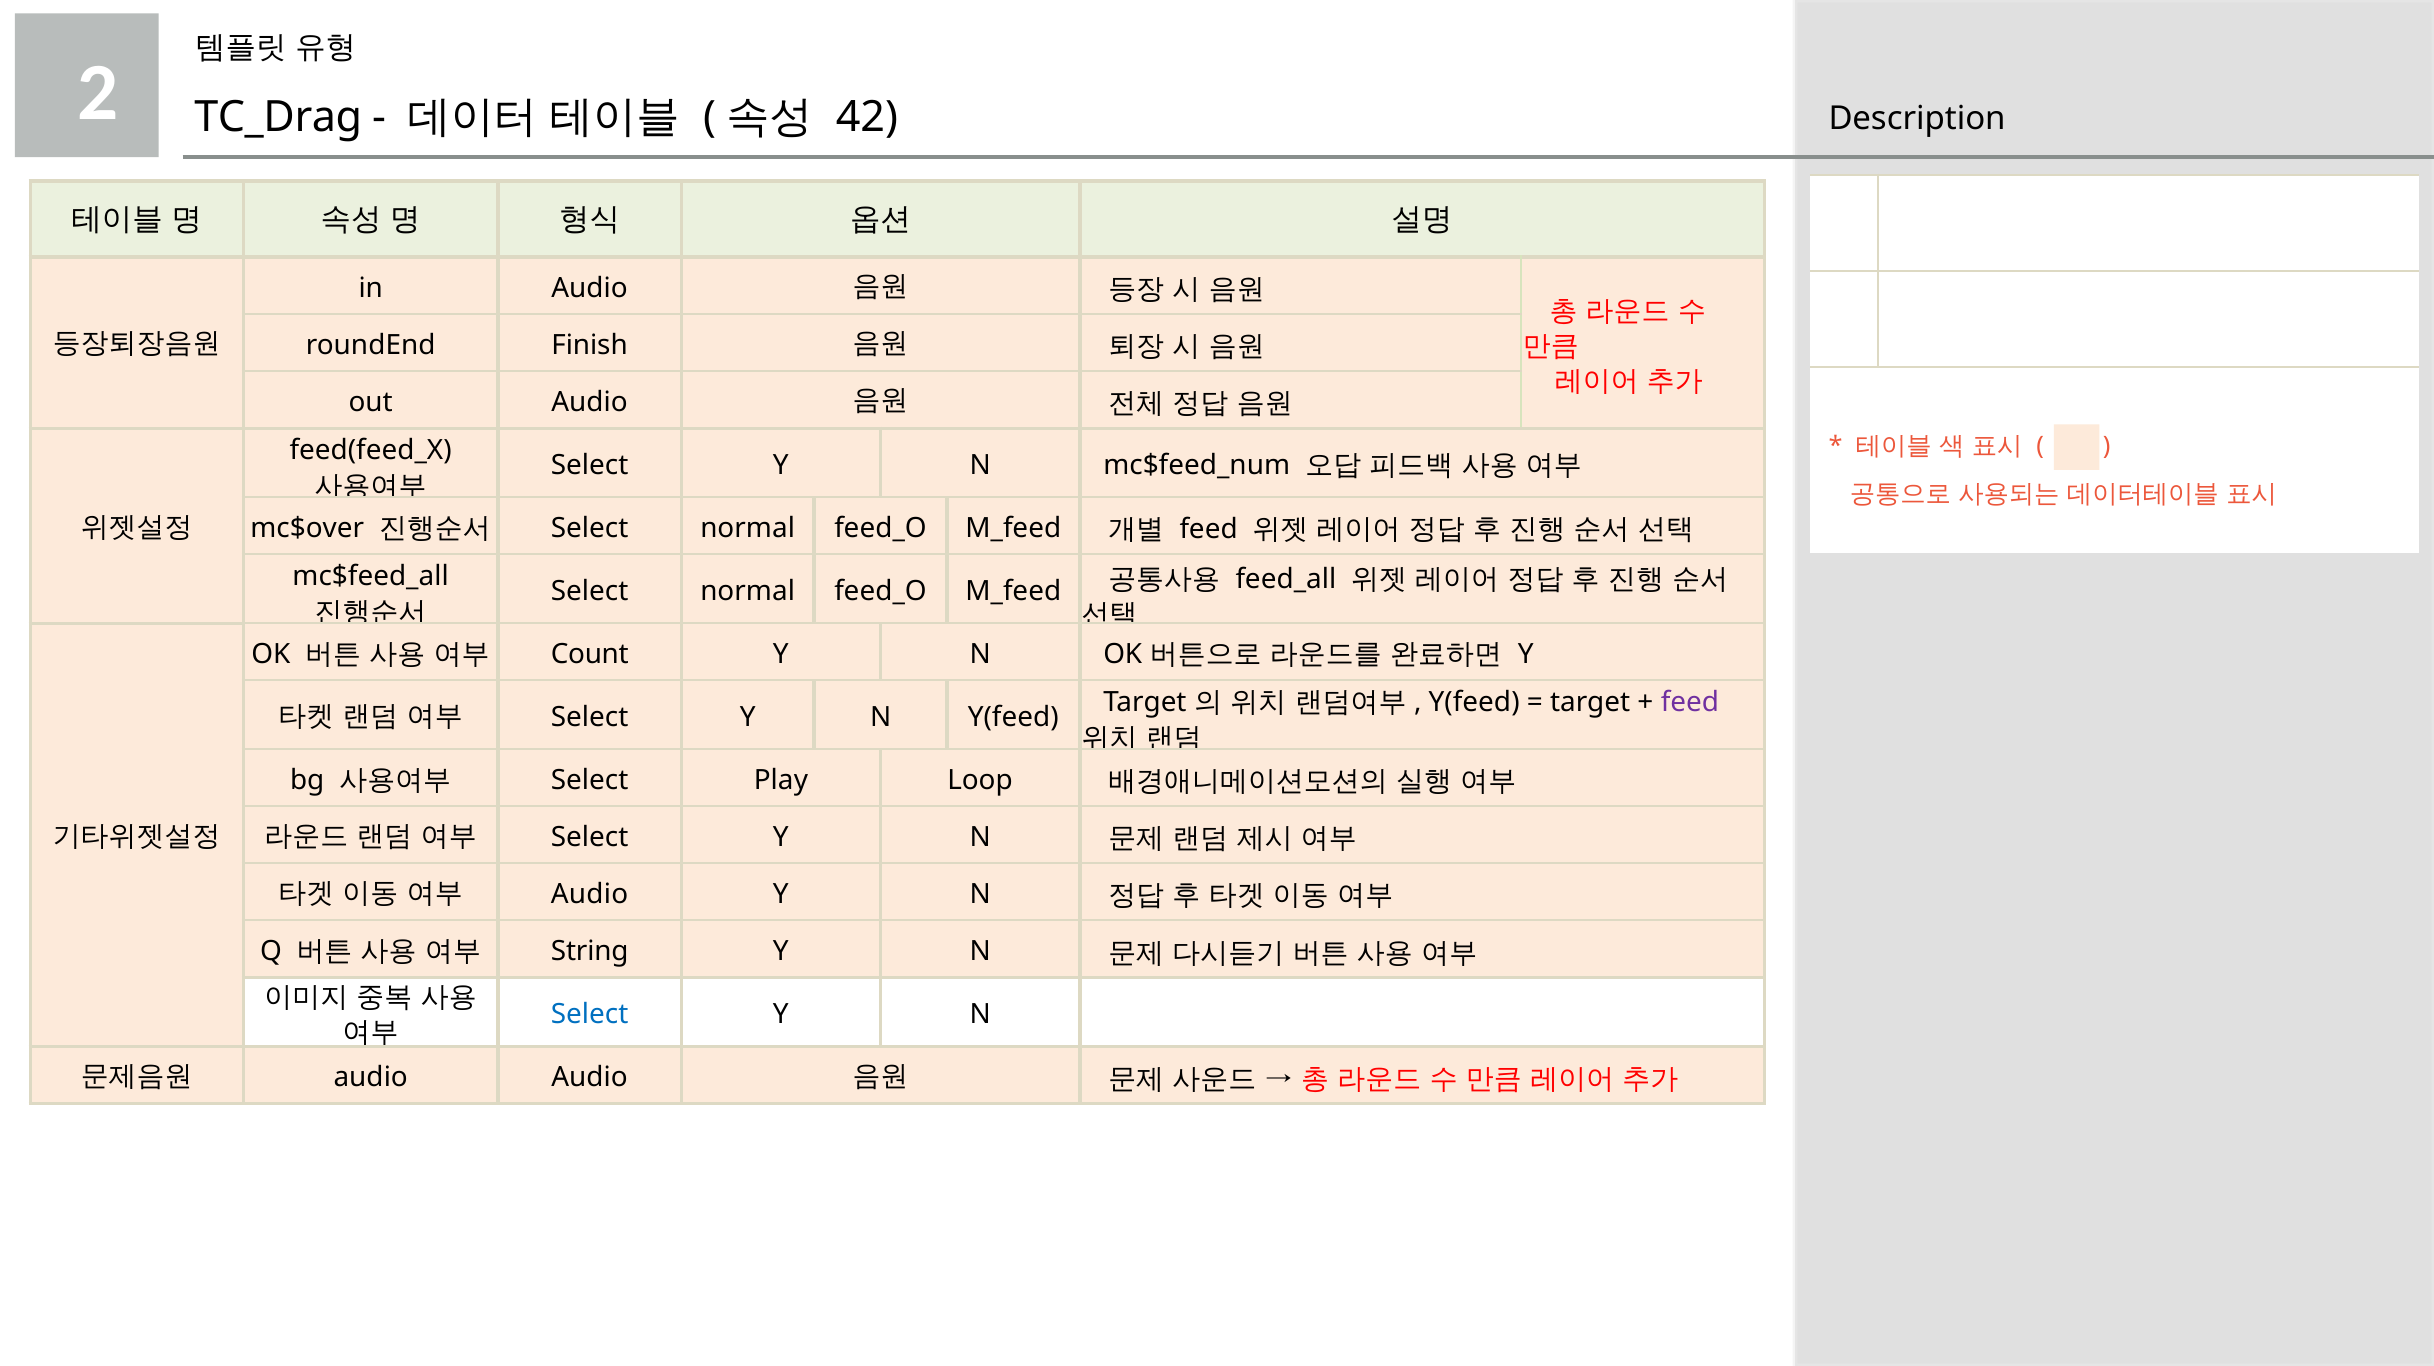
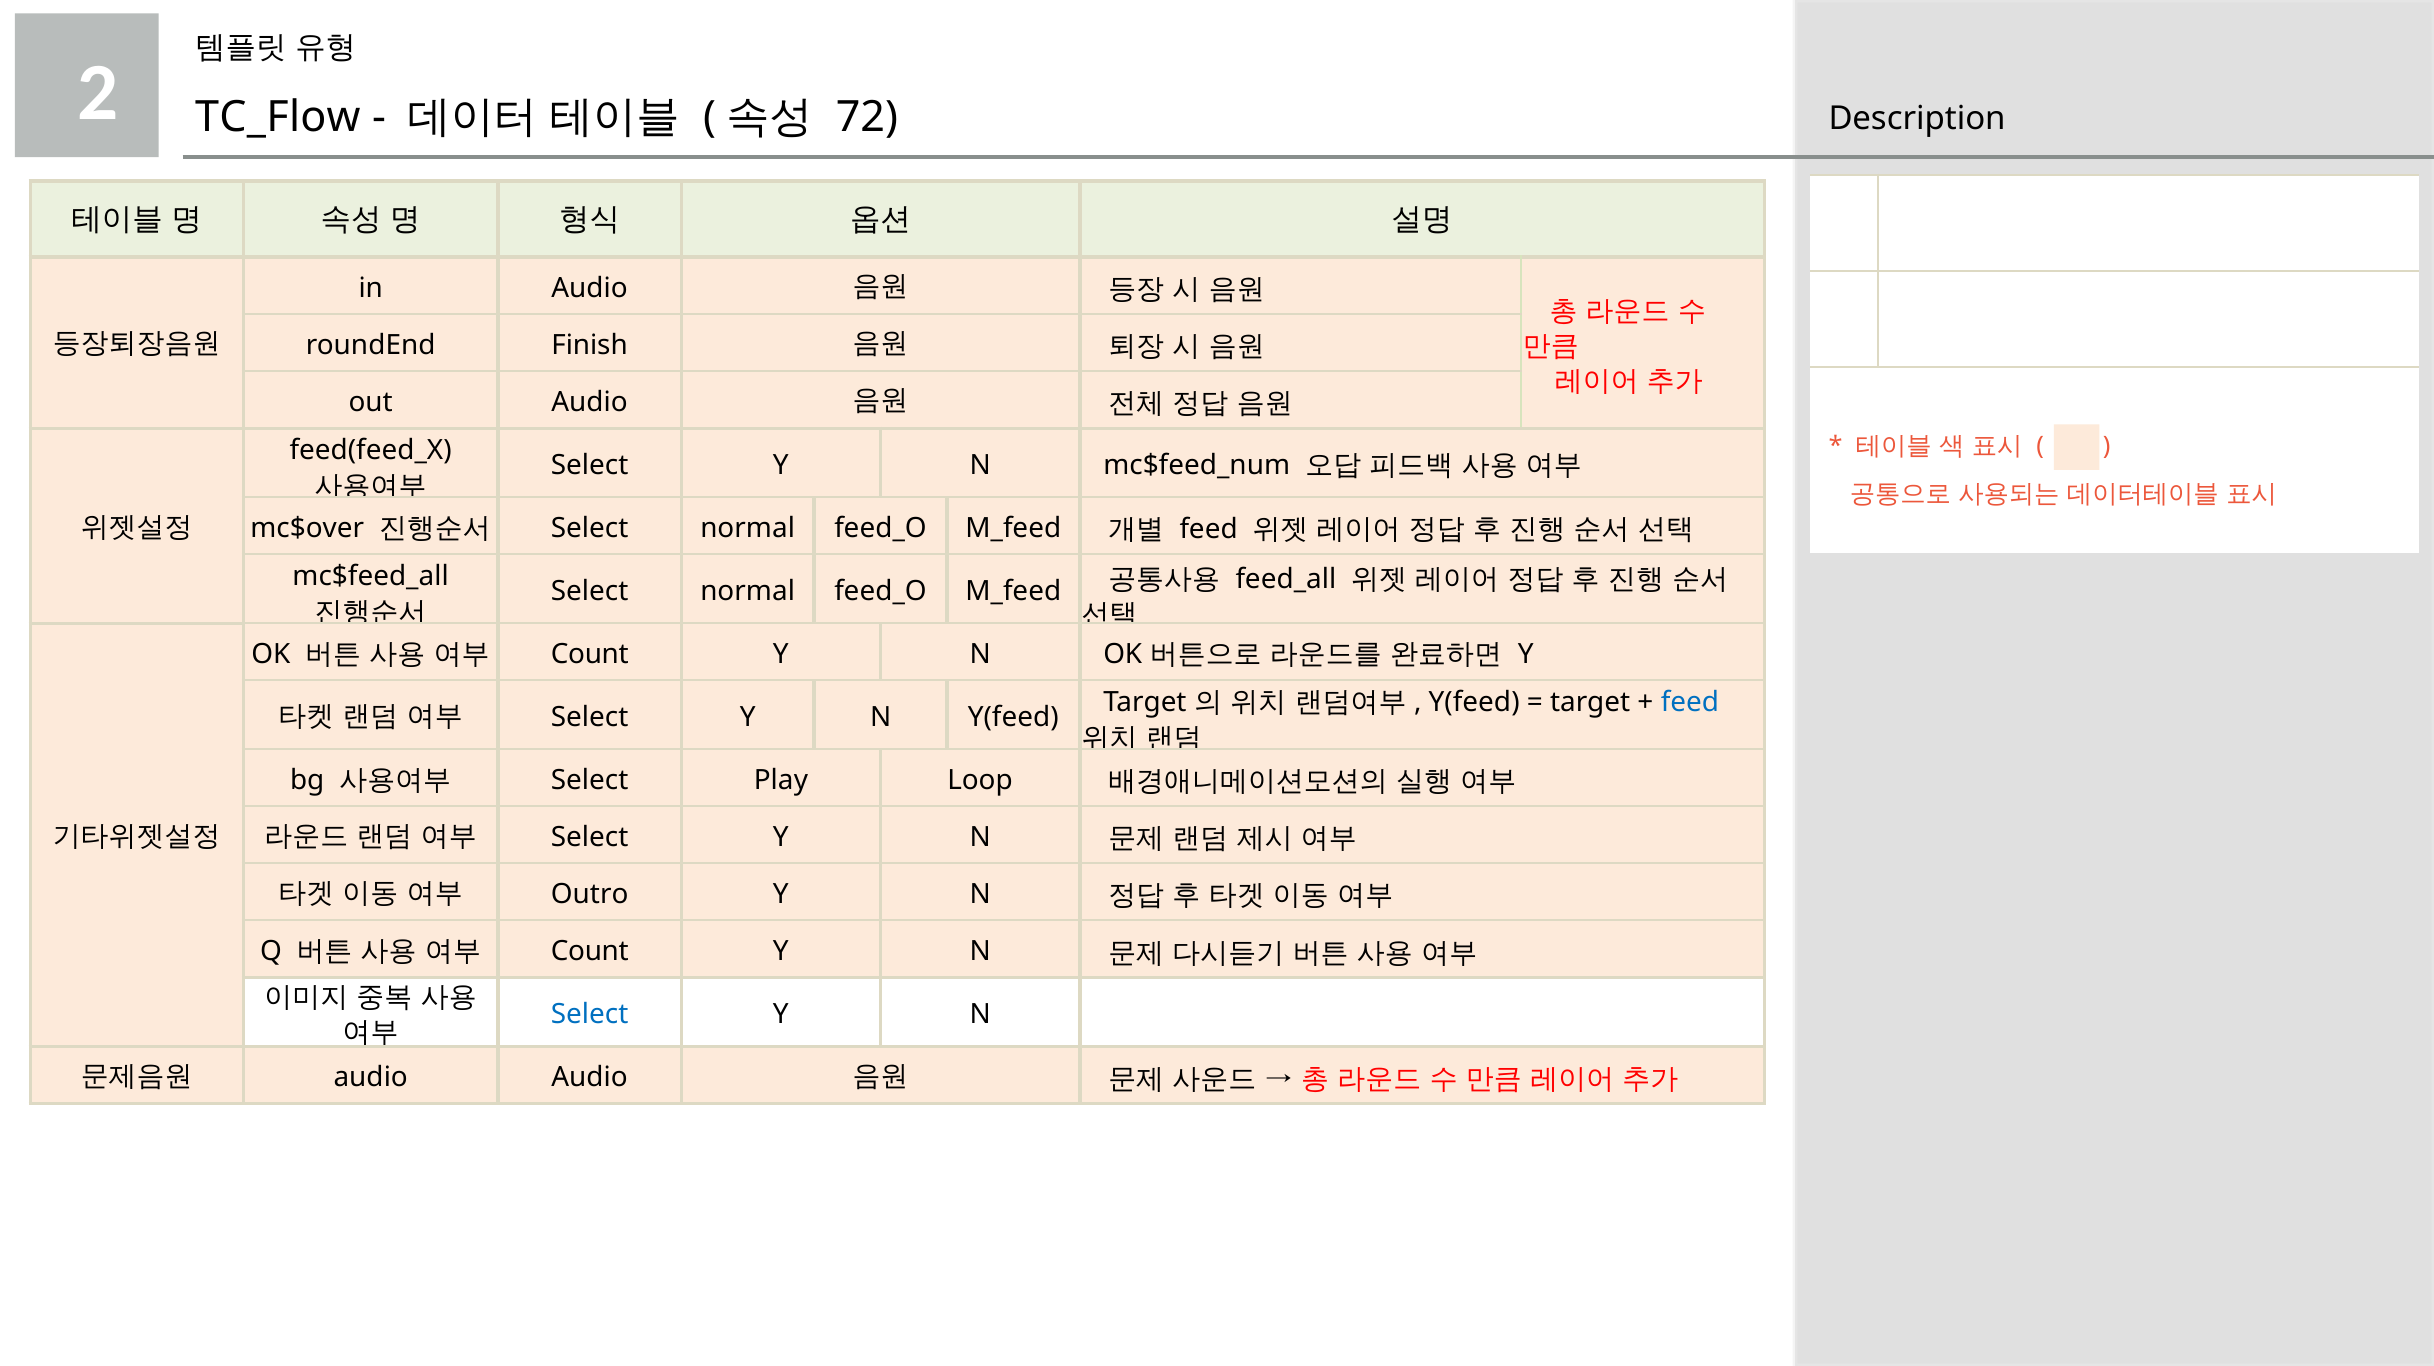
TC_Drag: TC_Drag -> TC_Flow
42: 42 -> 72
feed at (1690, 703) colour: purple -> blue
Audio at (590, 894): Audio -> Outro
String at (590, 951): String -> Count
